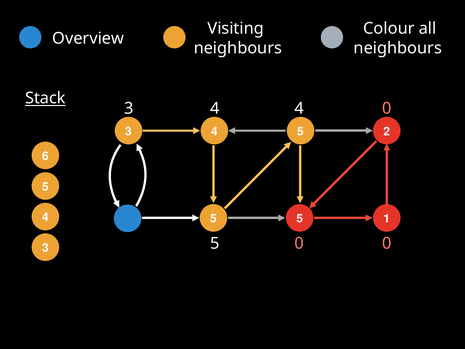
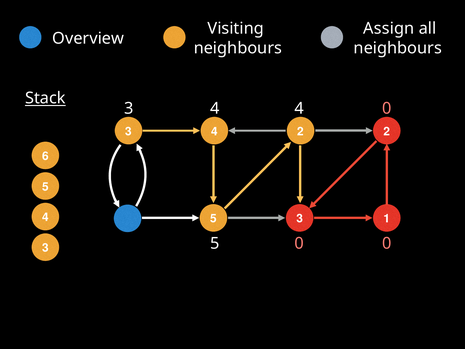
Colour: Colour -> Assign
5 at (301, 131): 5 -> 2
5 at (300, 219): 5 -> 3
